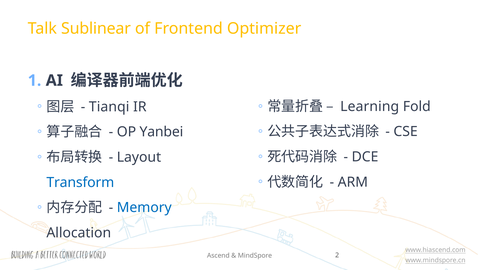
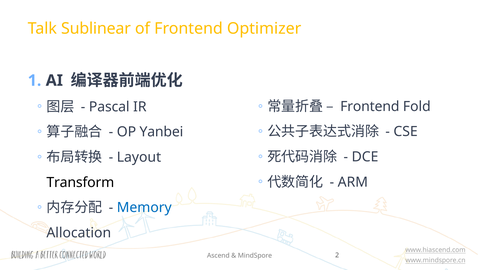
Learning at (370, 106): Learning -> Frontend
Tianqi: Tianqi -> Pascal
Transform colour: blue -> black
